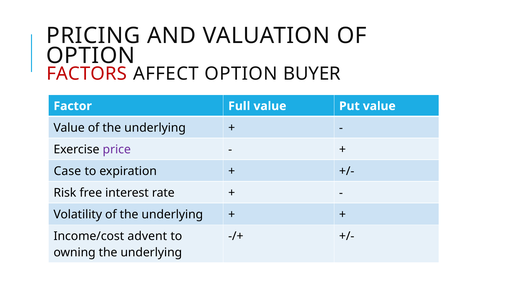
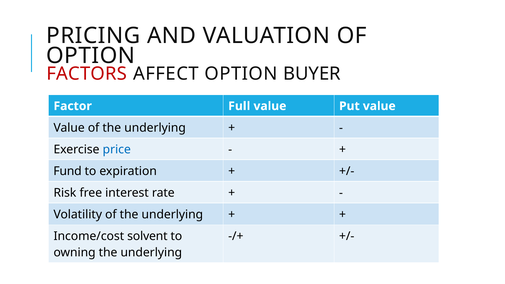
price colour: purple -> blue
Case: Case -> Fund
advent: advent -> solvent
